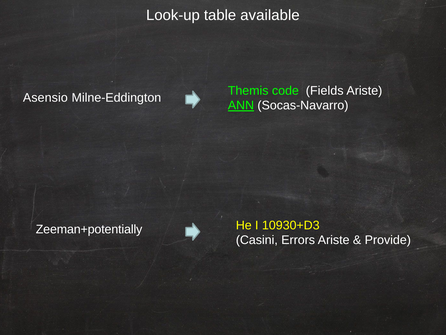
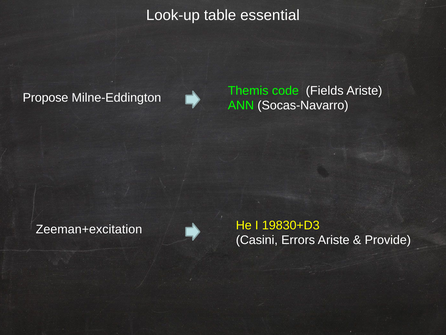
available: available -> essential
Asensio: Asensio -> Propose
ANN underline: present -> none
10930+D3: 10930+D3 -> 19830+D3
Zeeman+potentially: Zeeman+potentially -> Zeeman+excitation
